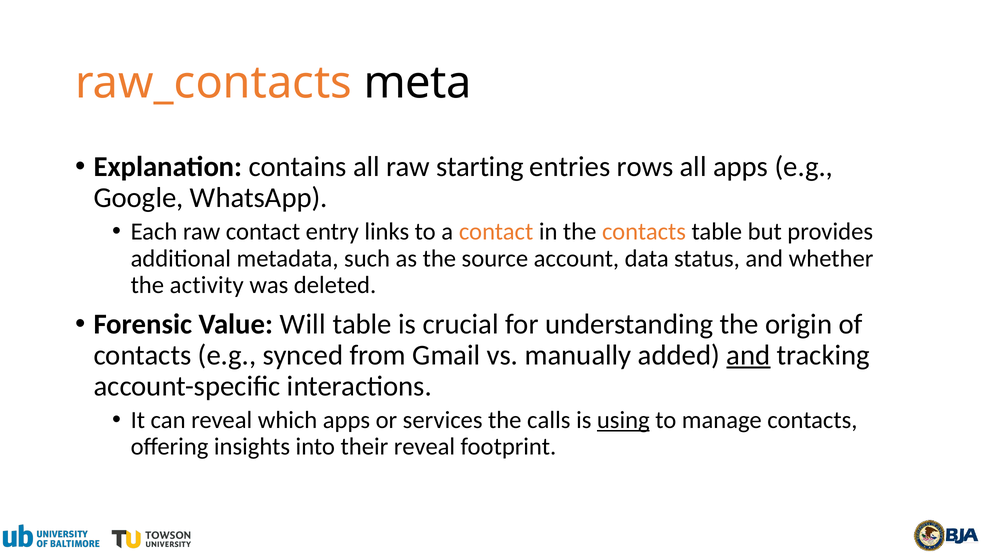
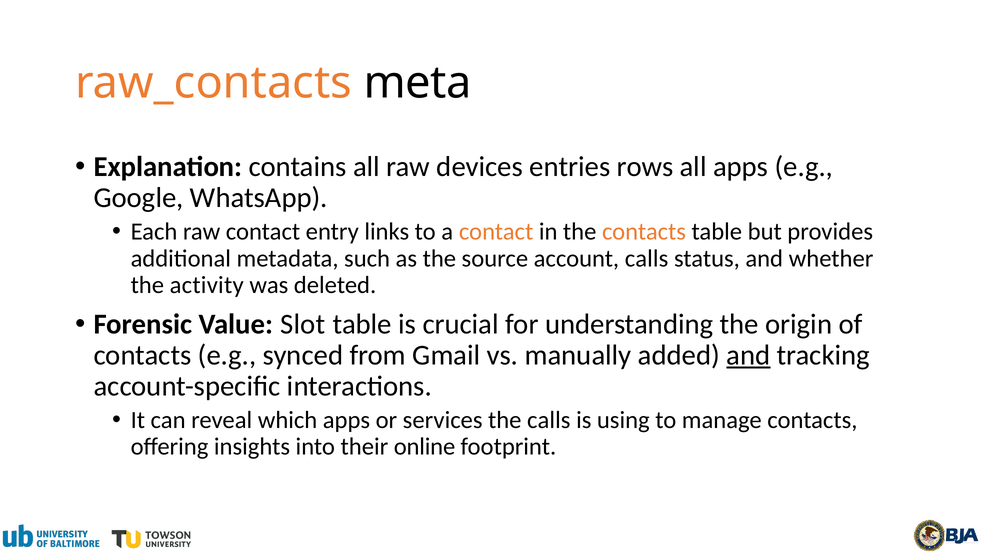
starting: starting -> devices
account data: data -> calls
Will: Will -> Slot
using underline: present -> none
their reveal: reveal -> online
